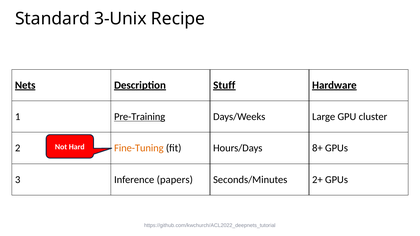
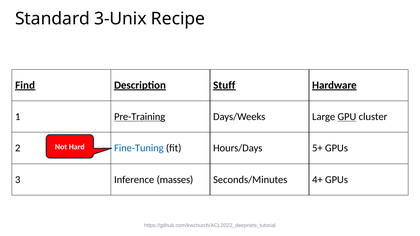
Nets: Nets -> Find
GPU underline: none -> present
Fine-Tuning colour: orange -> blue
8+: 8+ -> 5+
papers: papers -> masses
2+: 2+ -> 4+
